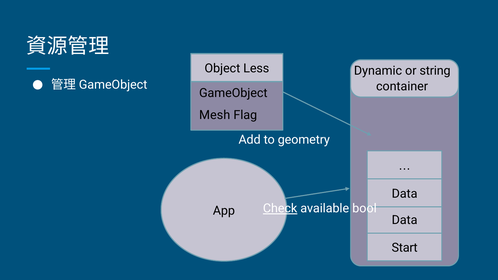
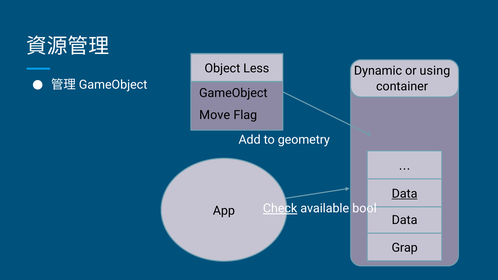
string: string -> using
Mesh: Mesh -> Move
Data at (405, 194) underline: none -> present
Start: Start -> Grap
